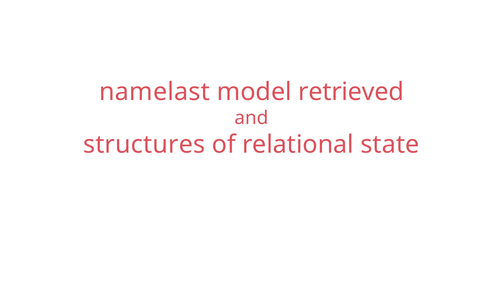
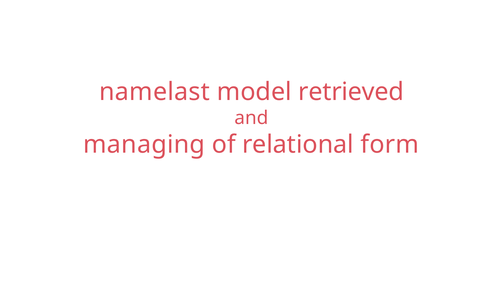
structures: structures -> managing
state: state -> form
